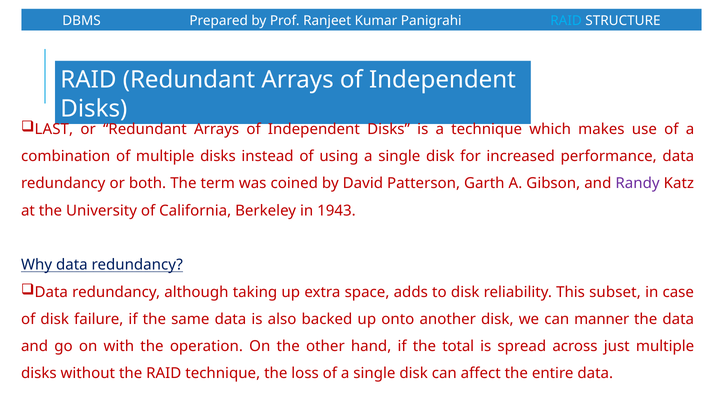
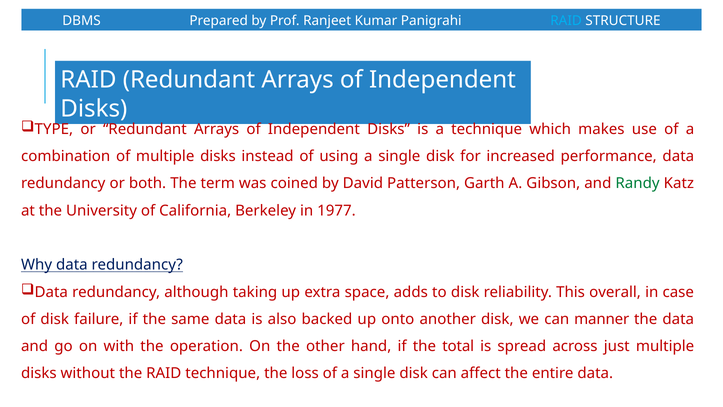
LAST: LAST -> TYPE
Randy colour: purple -> green
1943: 1943 -> 1977
subset: subset -> overall
